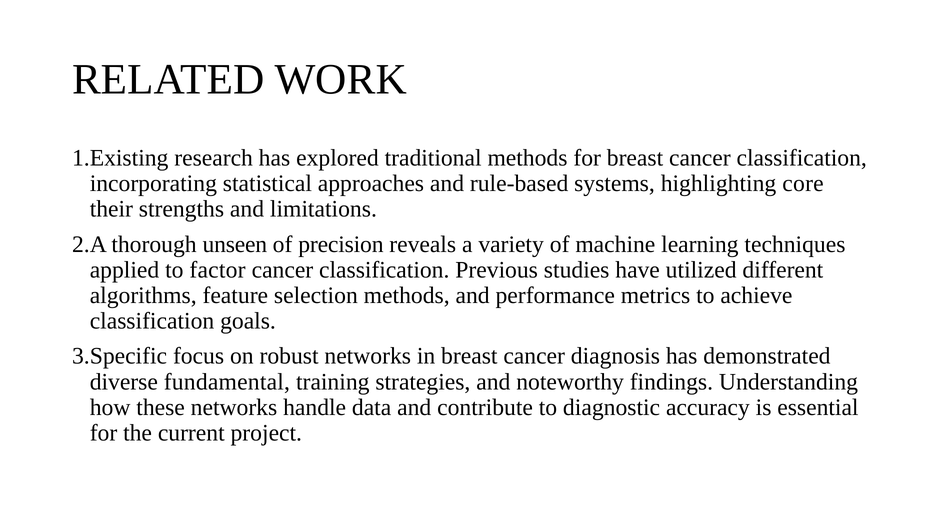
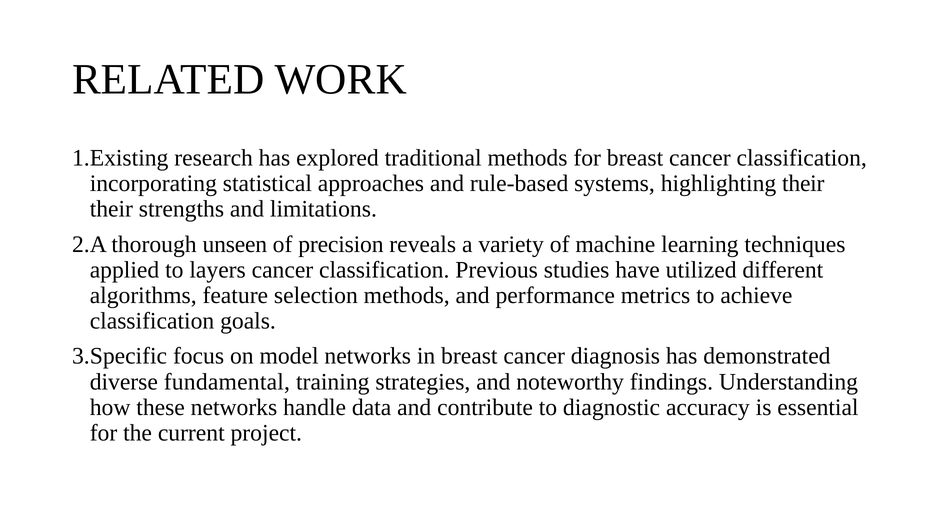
highlighting core: core -> their
factor: factor -> layers
robust: robust -> model
